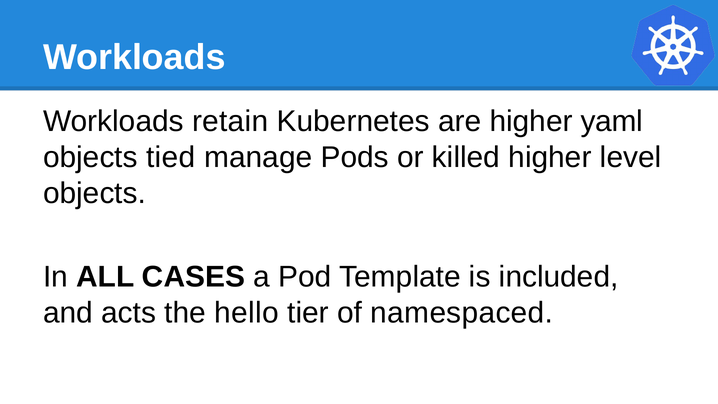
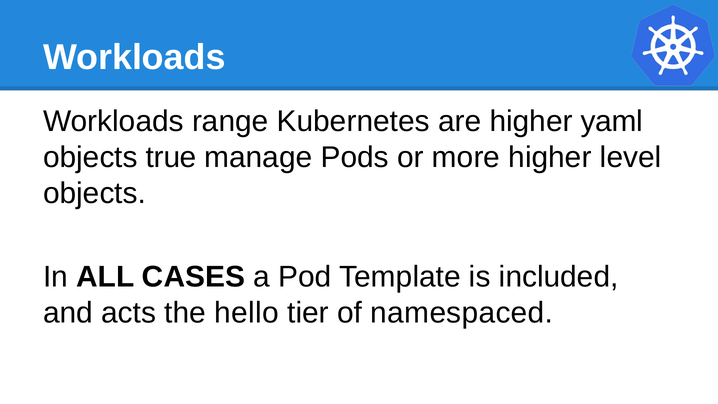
retain: retain -> range
tied: tied -> true
killed: killed -> more
